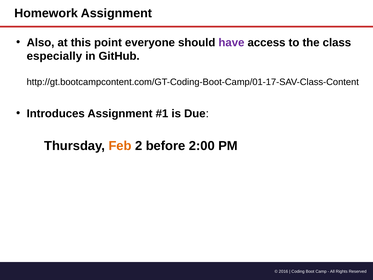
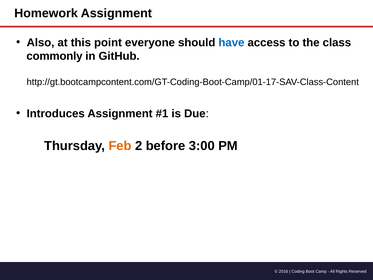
have colour: purple -> blue
especially: especially -> commonly
2:00: 2:00 -> 3:00
